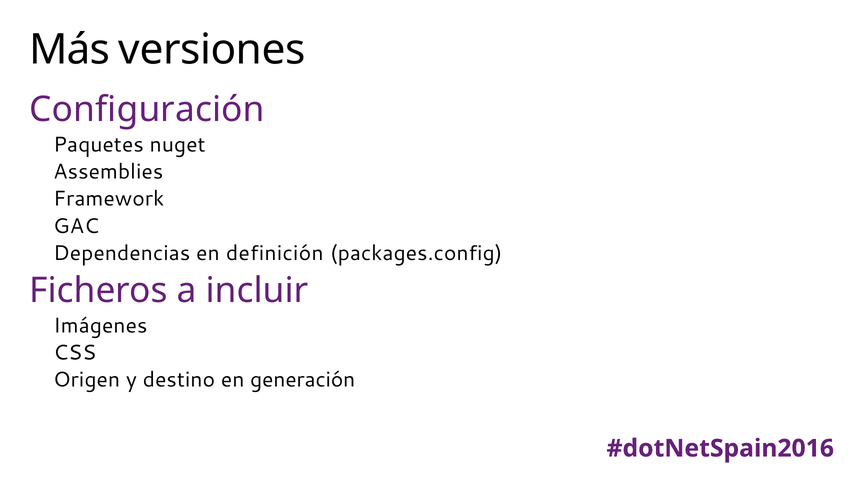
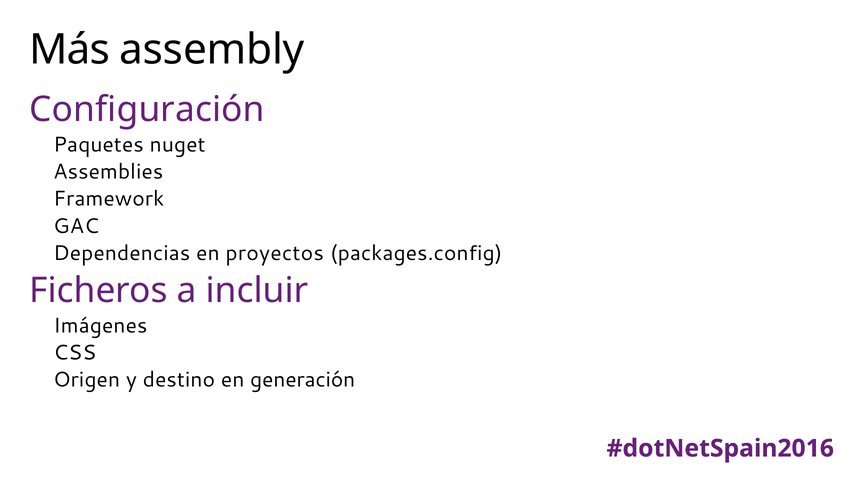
versiones: versiones -> assembly
definición: definición -> proyectos
